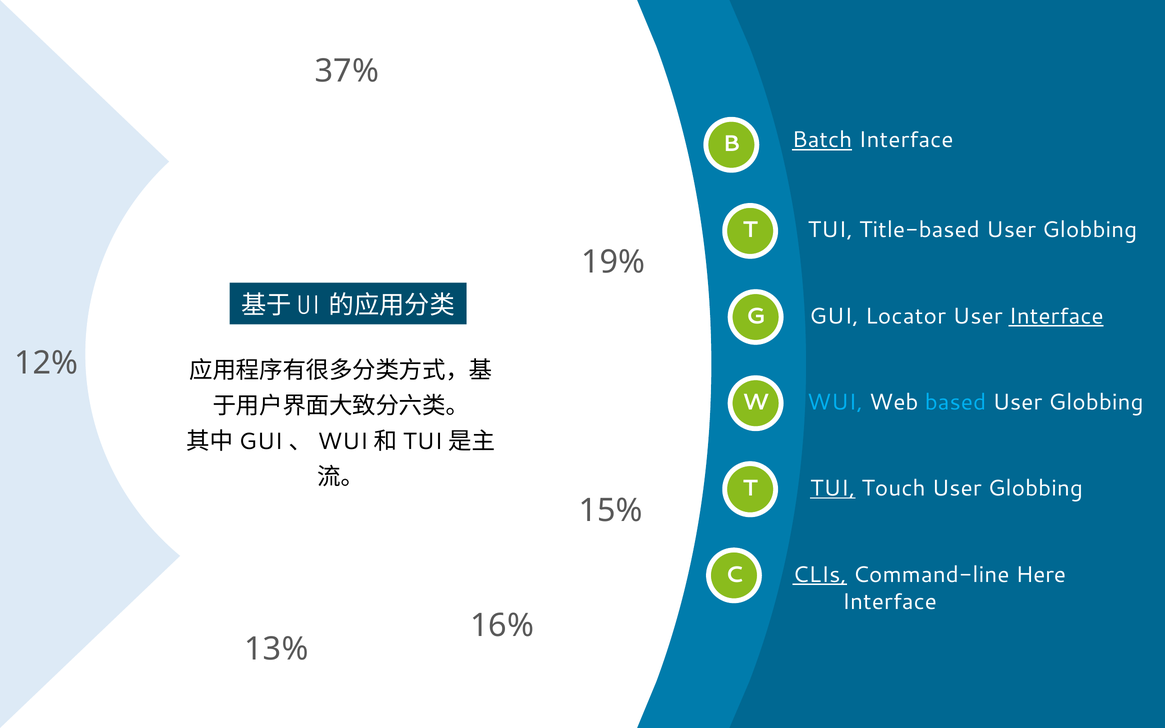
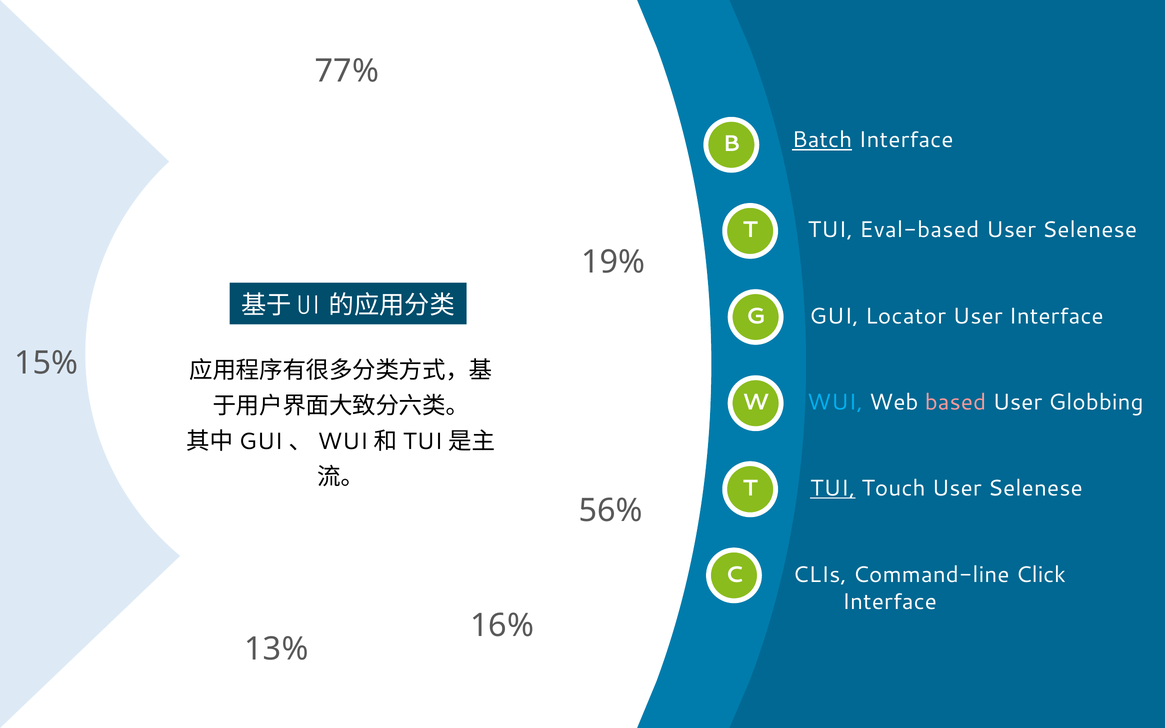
37%: 37% -> 77%
Title-based: Title-based -> Eval-based
Globbing at (1090, 230): Globbing -> Selenese
Interface at (1056, 316) underline: present -> none
12%: 12% -> 15%
based colour: light blue -> pink
Touch User Globbing: Globbing -> Selenese
15%: 15% -> 56%
CLIs underline: present -> none
Here: Here -> Click
